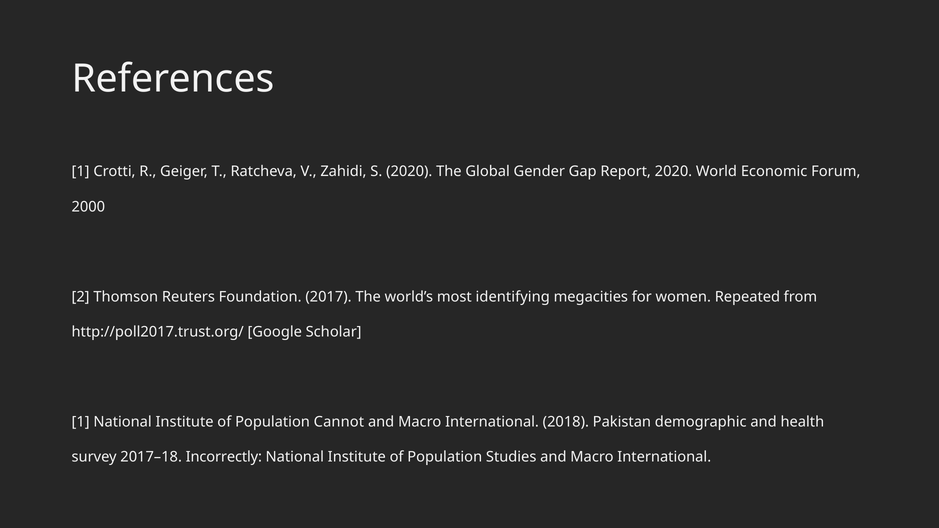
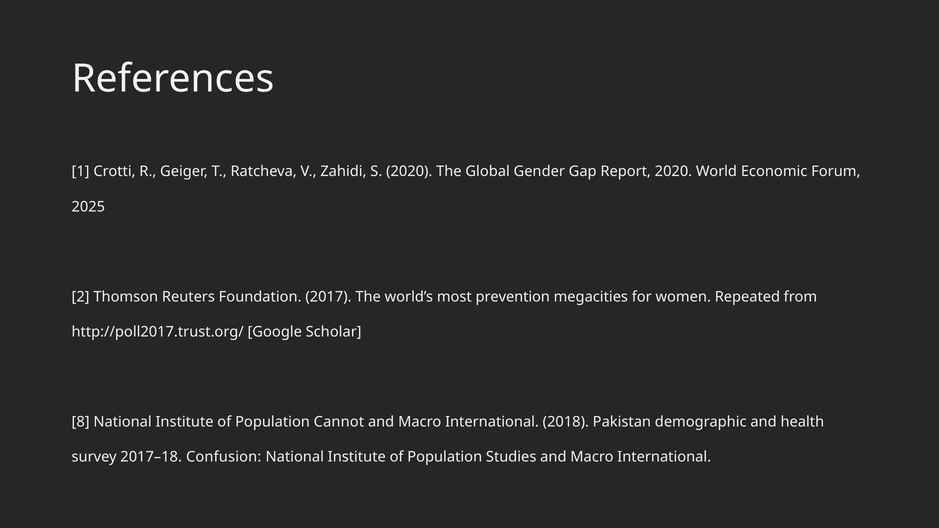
2000: 2000 -> 2025
identifying: identifying -> prevention
1 at (81, 422): 1 -> 8
Incorrectly: Incorrectly -> Confusion
